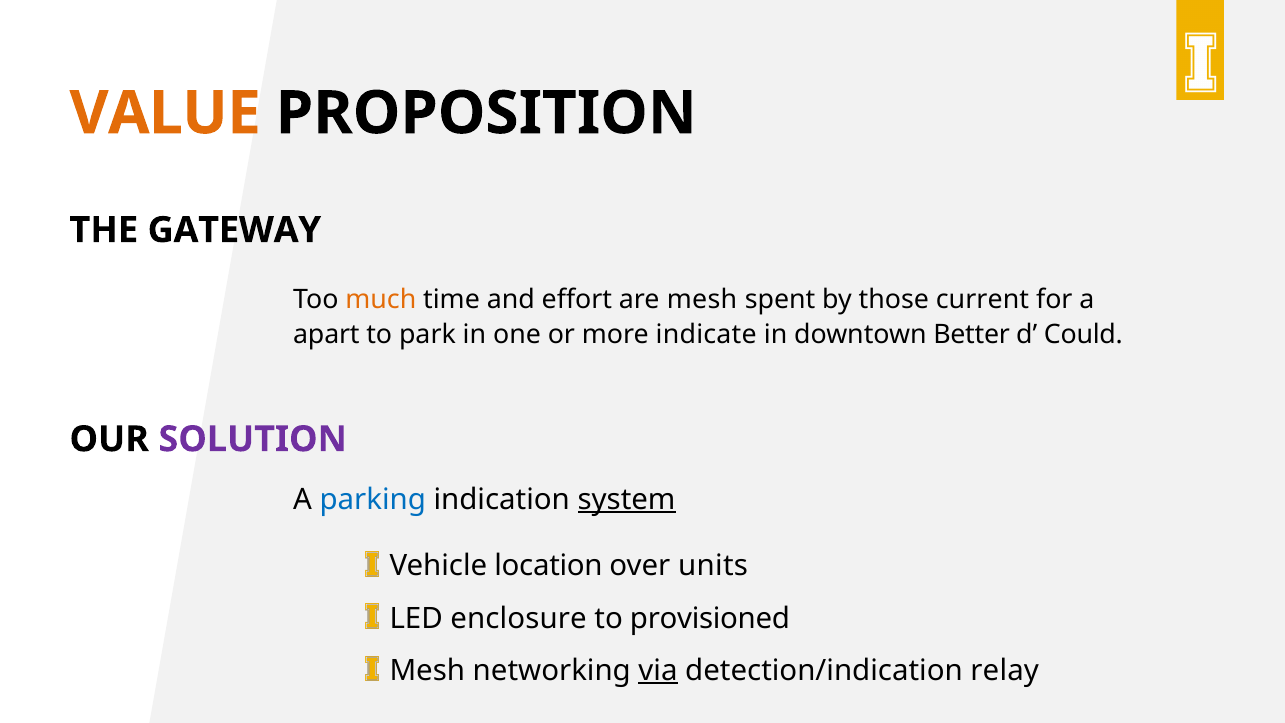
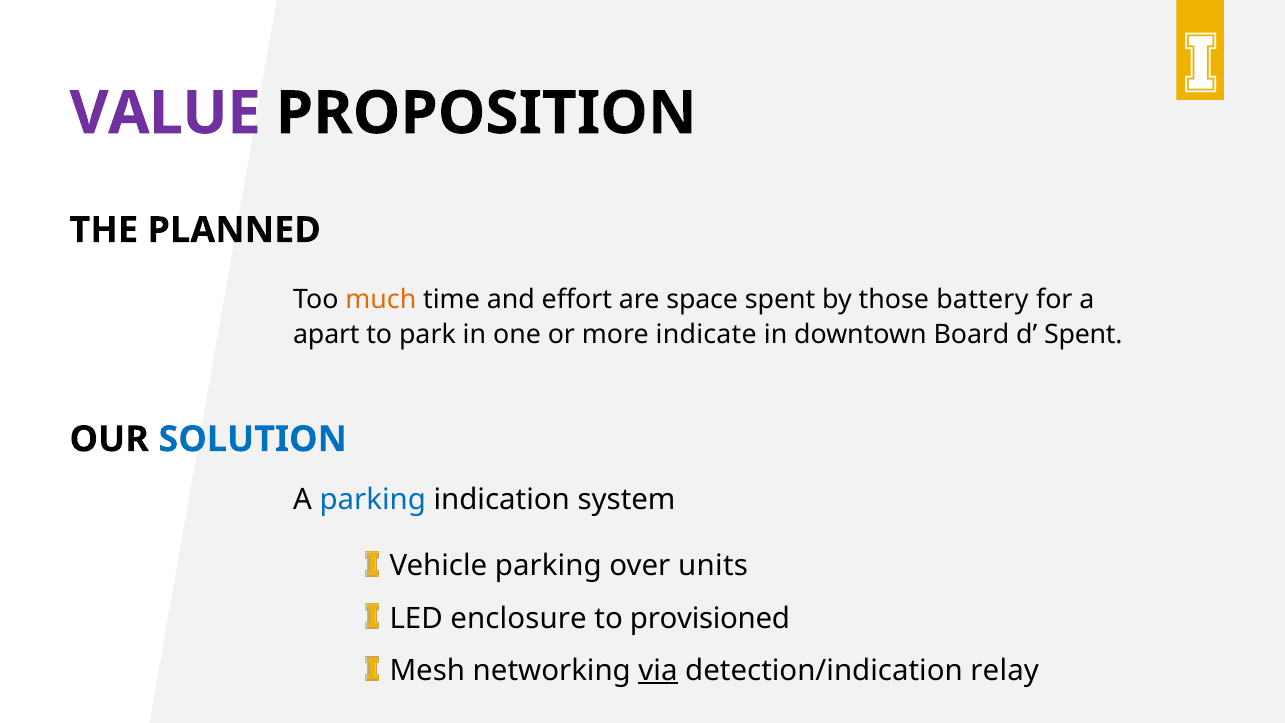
VALUE colour: orange -> purple
GATEWAY: GATEWAY -> PLANNED
are mesh: mesh -> space
current: current -> battery
Better: Better -> Board
d Could: Could -> Spent
SOLUTION colour: purple -> blue
system underline: present -> none
Vehicle location: location -> parking
